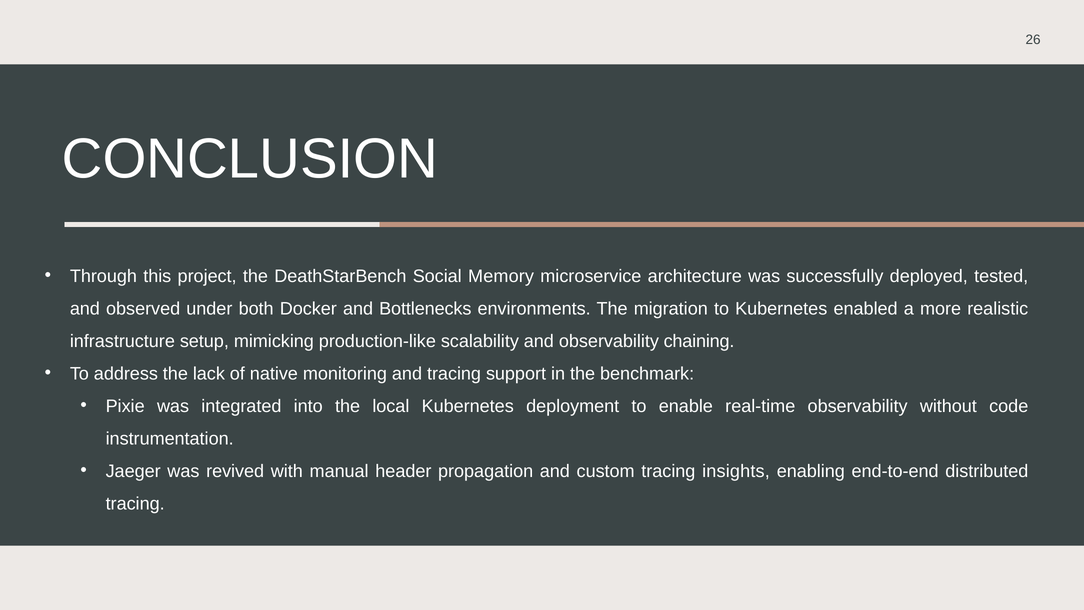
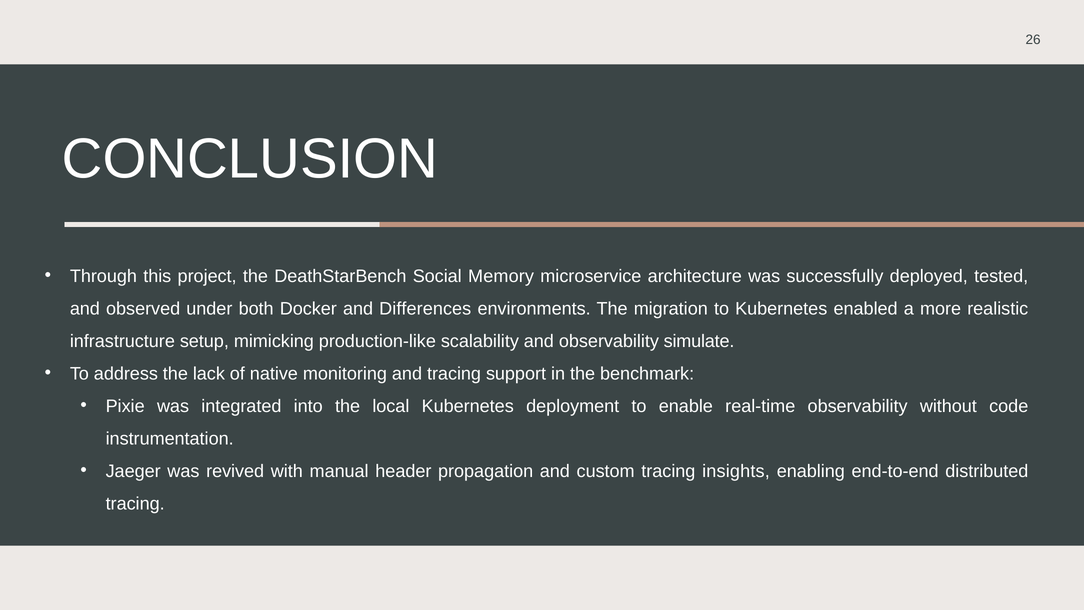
Bottlenecks: Bottlenecks -> Differences
chaining: chaining -> simulate
